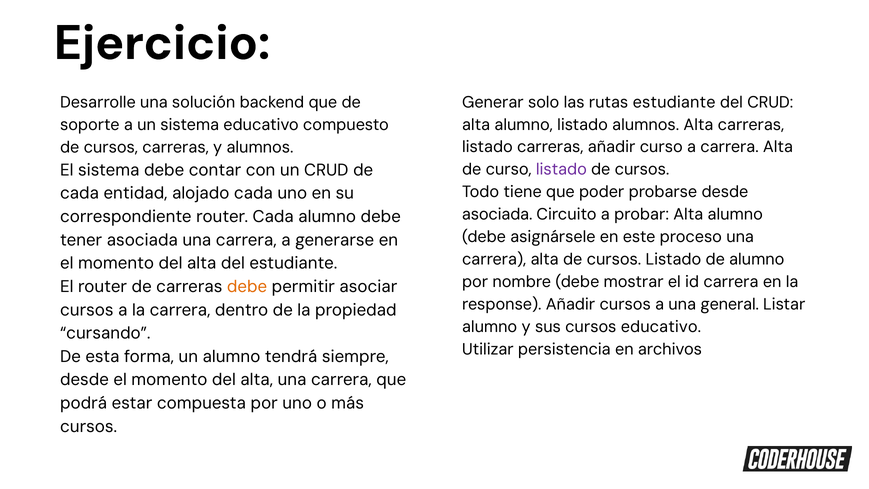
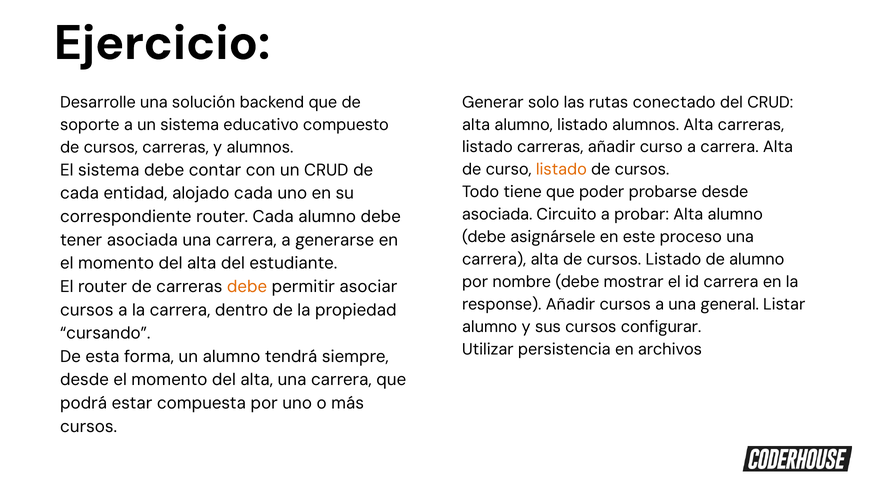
rutas estudiante: estudiante -> conectado
listado at (561, 169) colour: purple -> orange
cursos educativo: educativo -> configurar
